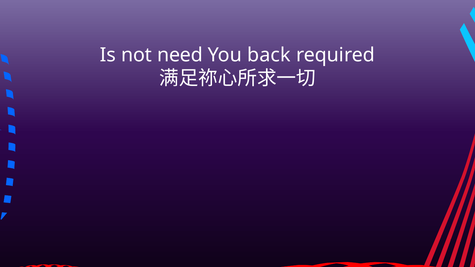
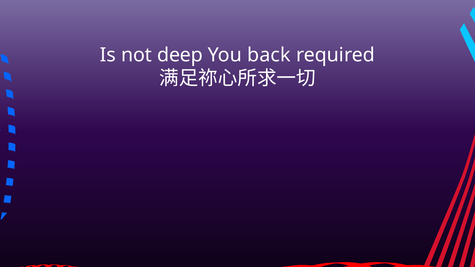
need: need -> deep
